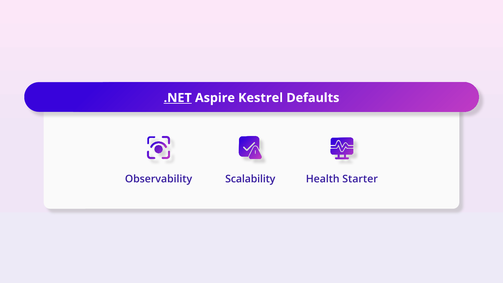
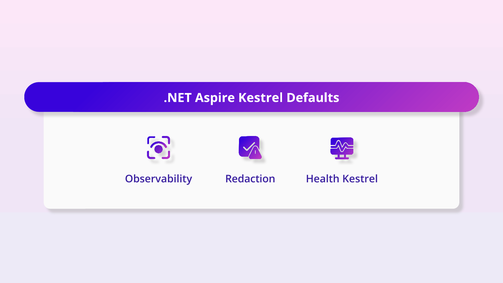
.NET underline: present -> none
Scalability: Scalability -> Redaction
Health Starter: Starter -> Kestrel
